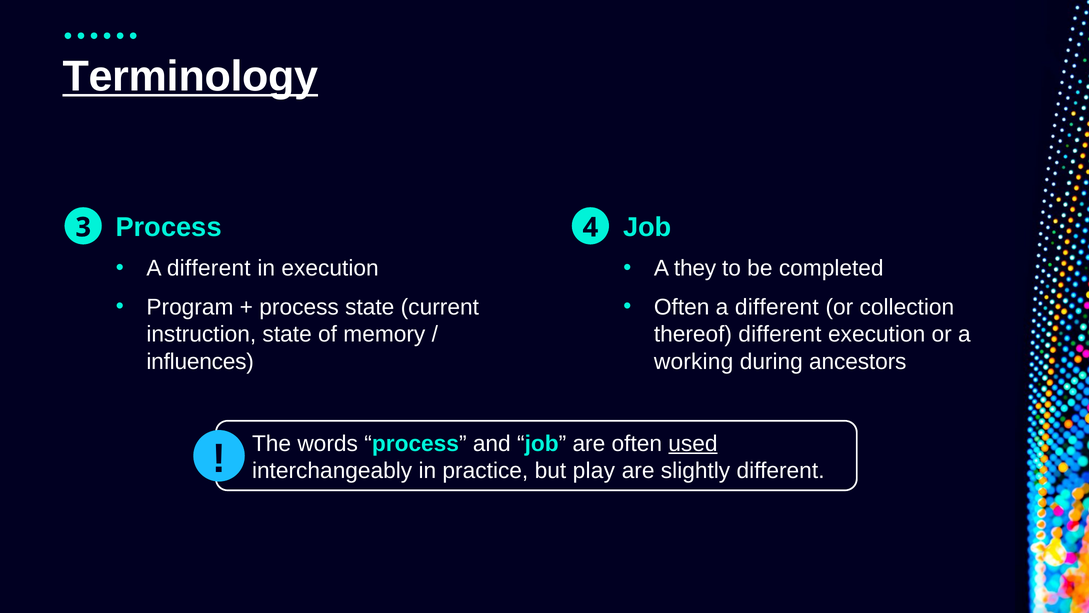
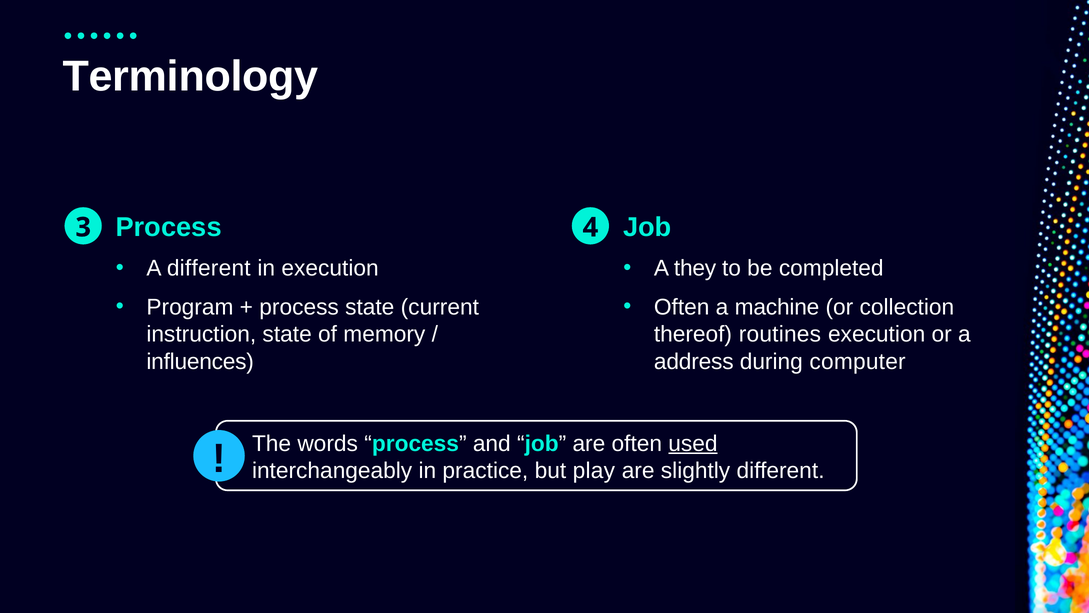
Terminology underline: present -> none
Often a different: different -> machine
thereof different: different -> routines
working: working -> address
ancestors: ancestors -> computer
